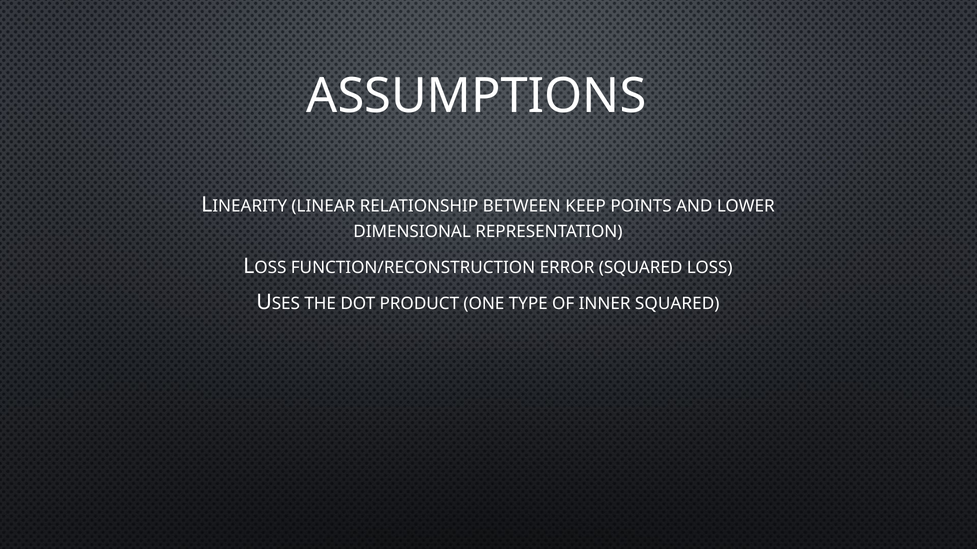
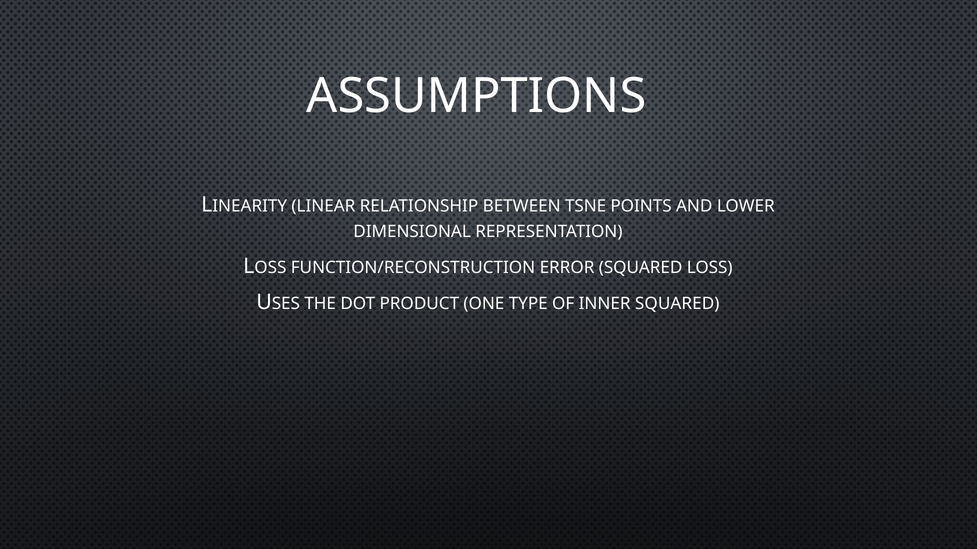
KEEP: KEEP -> TSNE
